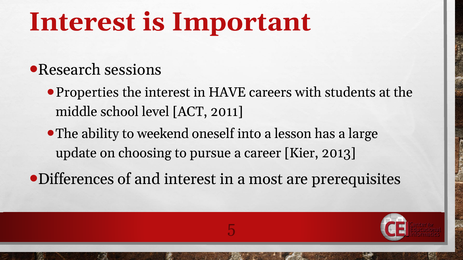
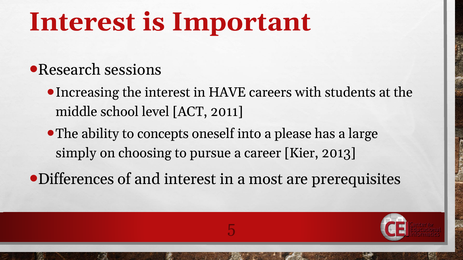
Properties: Properties -> Increasing
weekend: weekend -> concepts
lesson: lesson -> please
update: update -> simply
